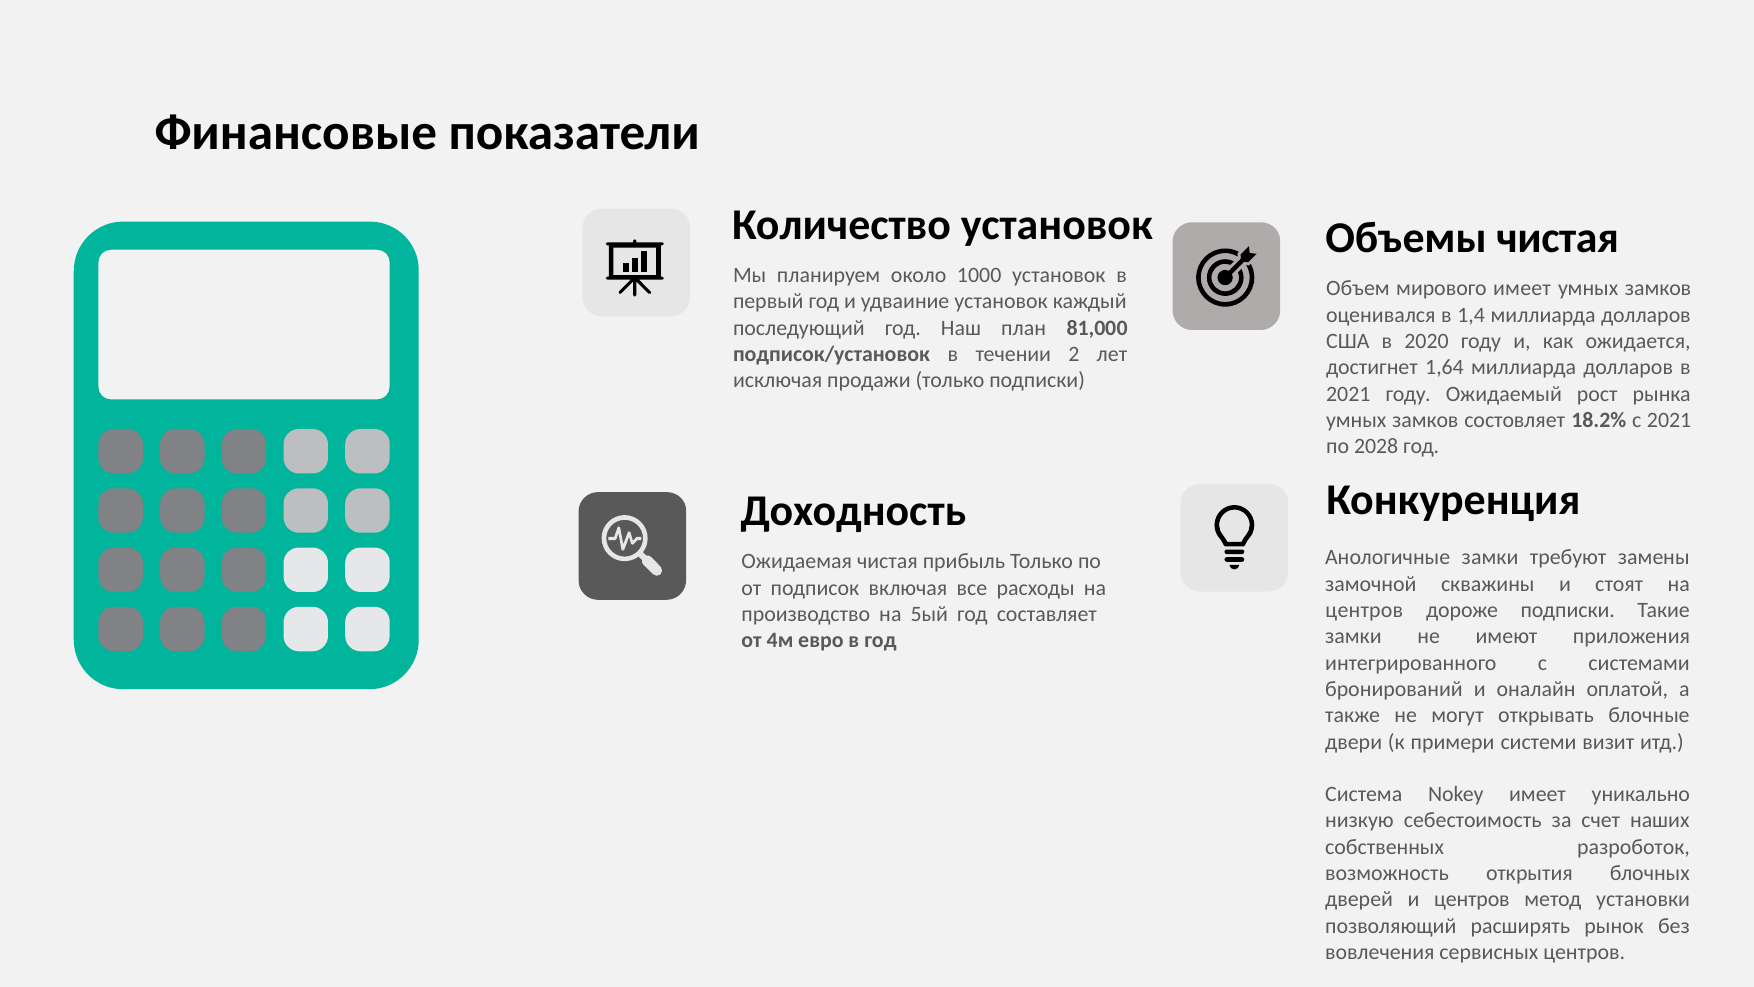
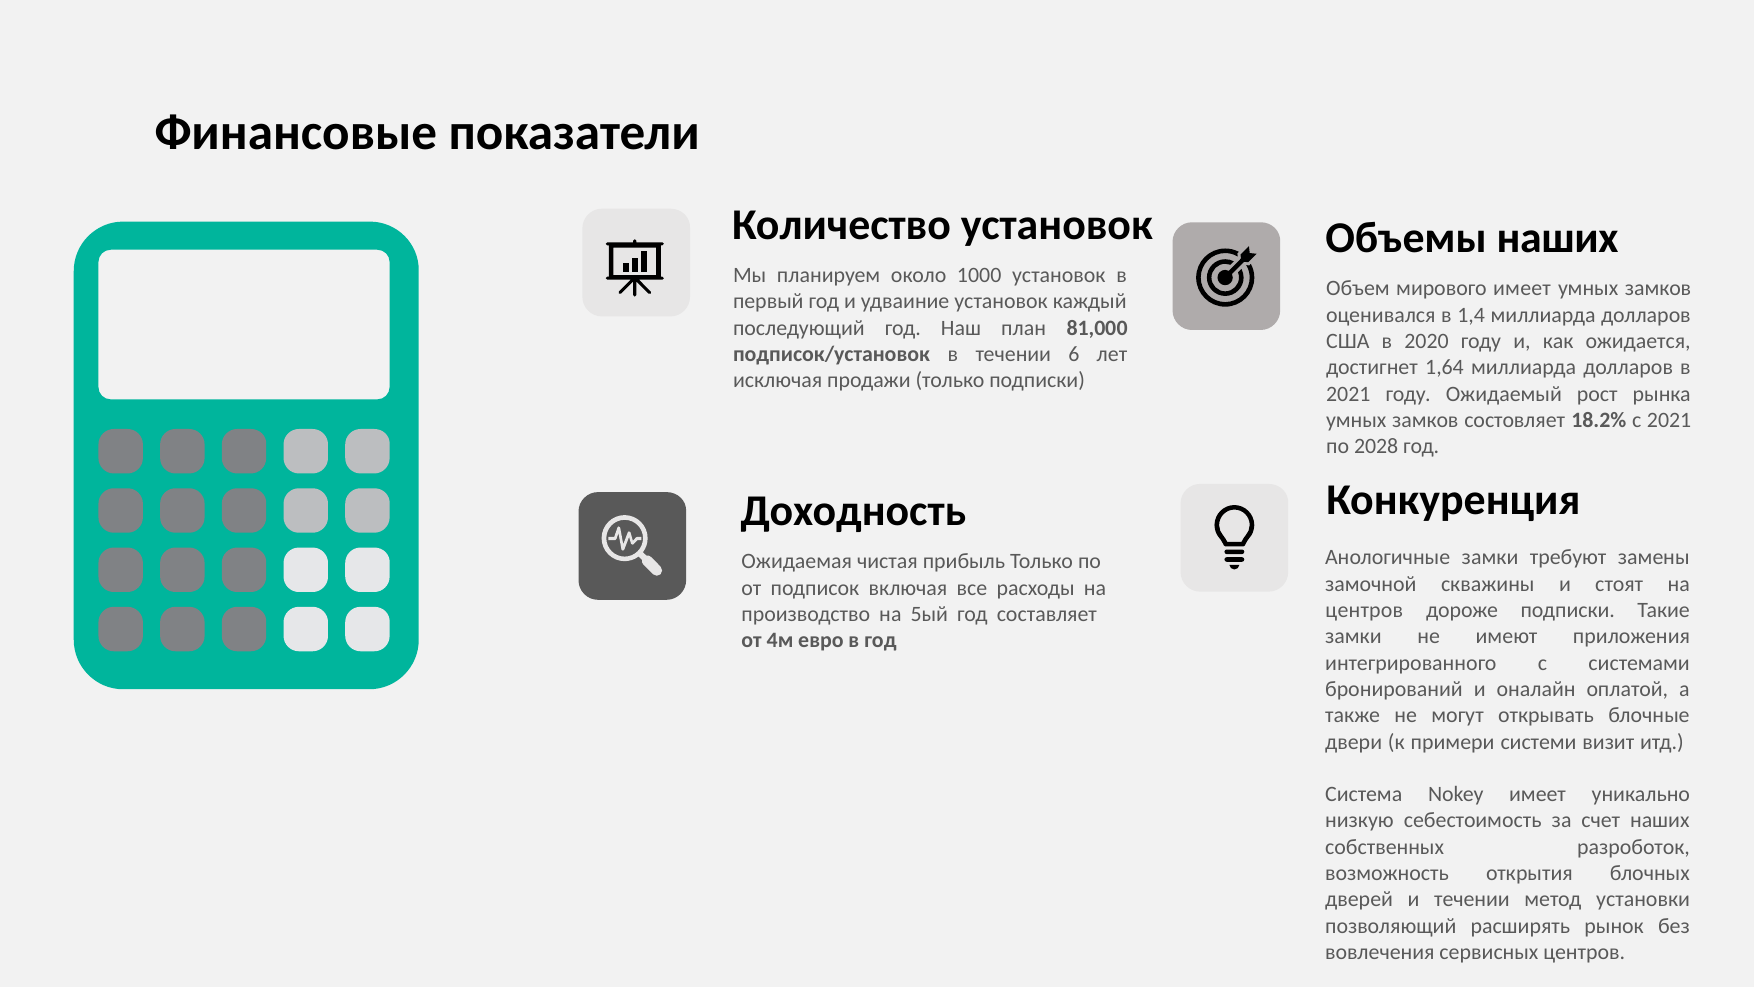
Объемы чистая: чистая -> наших
2: 2 -> 6
и центров: центров -> течении
